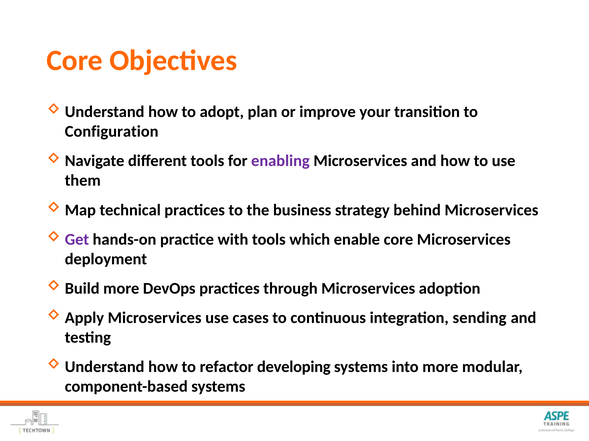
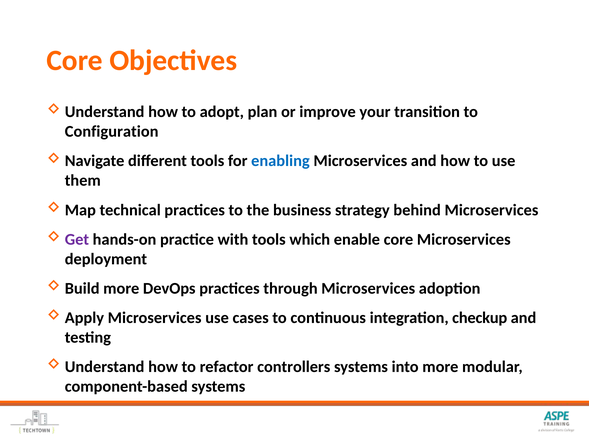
enabling colour: purple -> blue
sending: sending -> checkup
developing: developing -> controllers
